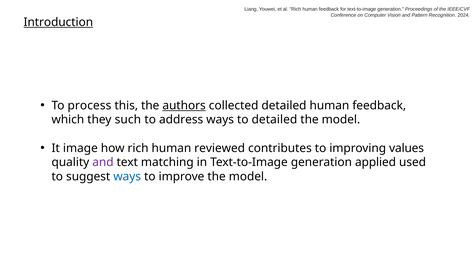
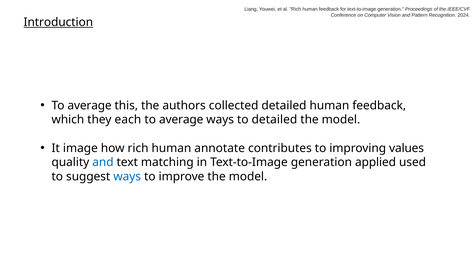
process at (89, 105): process -> average
authors underline: present -> none
such: such -> each
address at (181, 120): address -> average
reviewed: reviewed -> annotate
and at (103, 162) colour: purple -> blue
